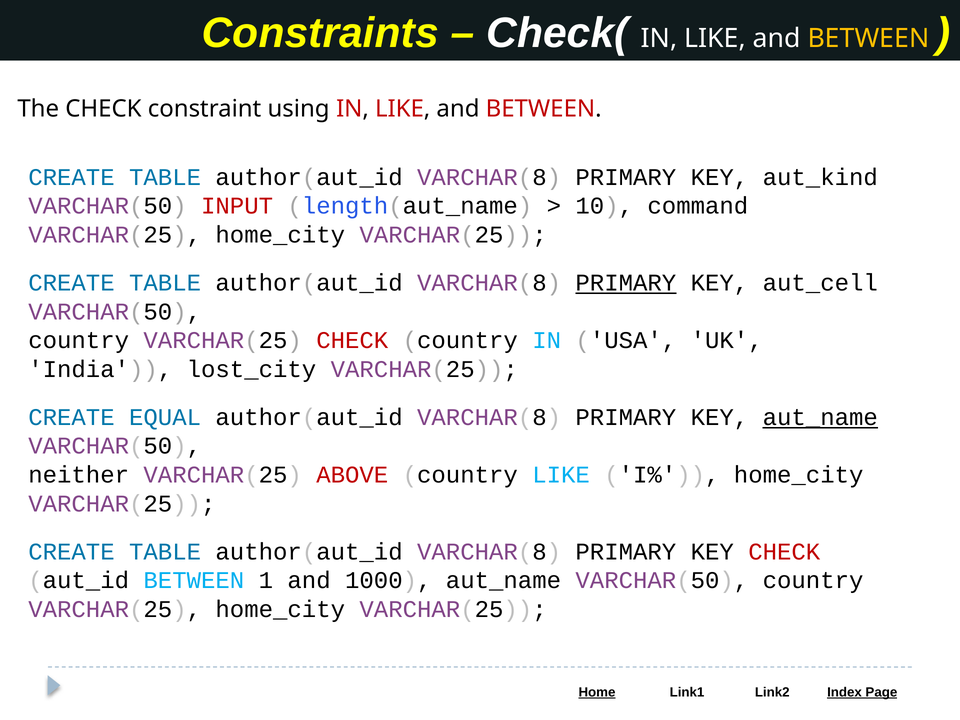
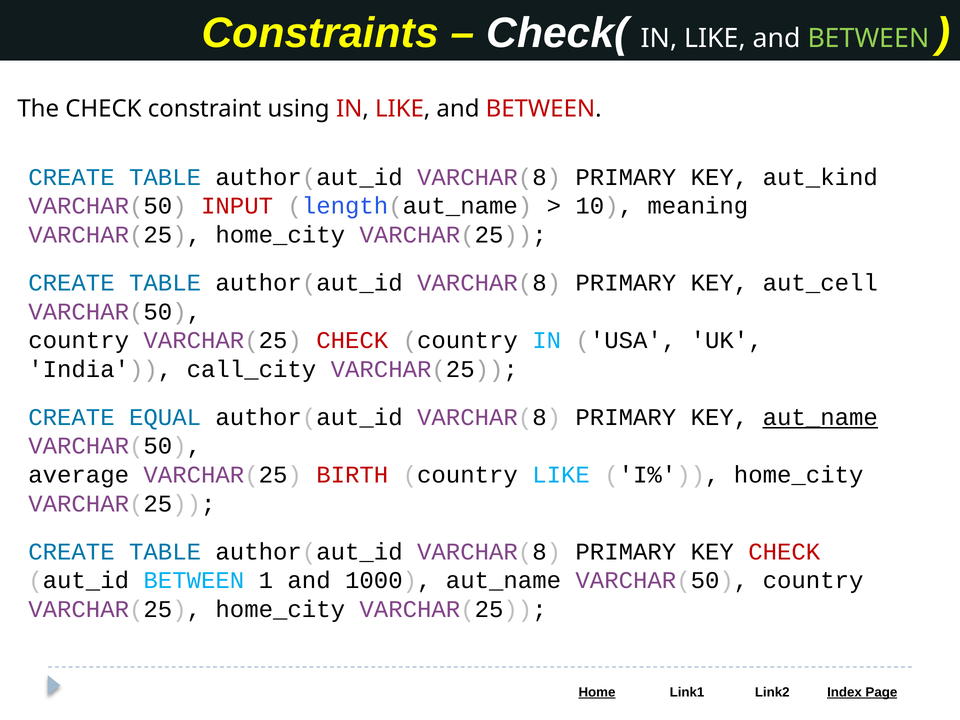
BETWEEN at (868, 39) colour: yellow -> light green
command: command -> meaning
PRIMARY at (626, 283) underline: present -> none
lost_city: lost_city -> call_city
neither: neither -> average
ABOVE: ABOVE -> BIRTH
